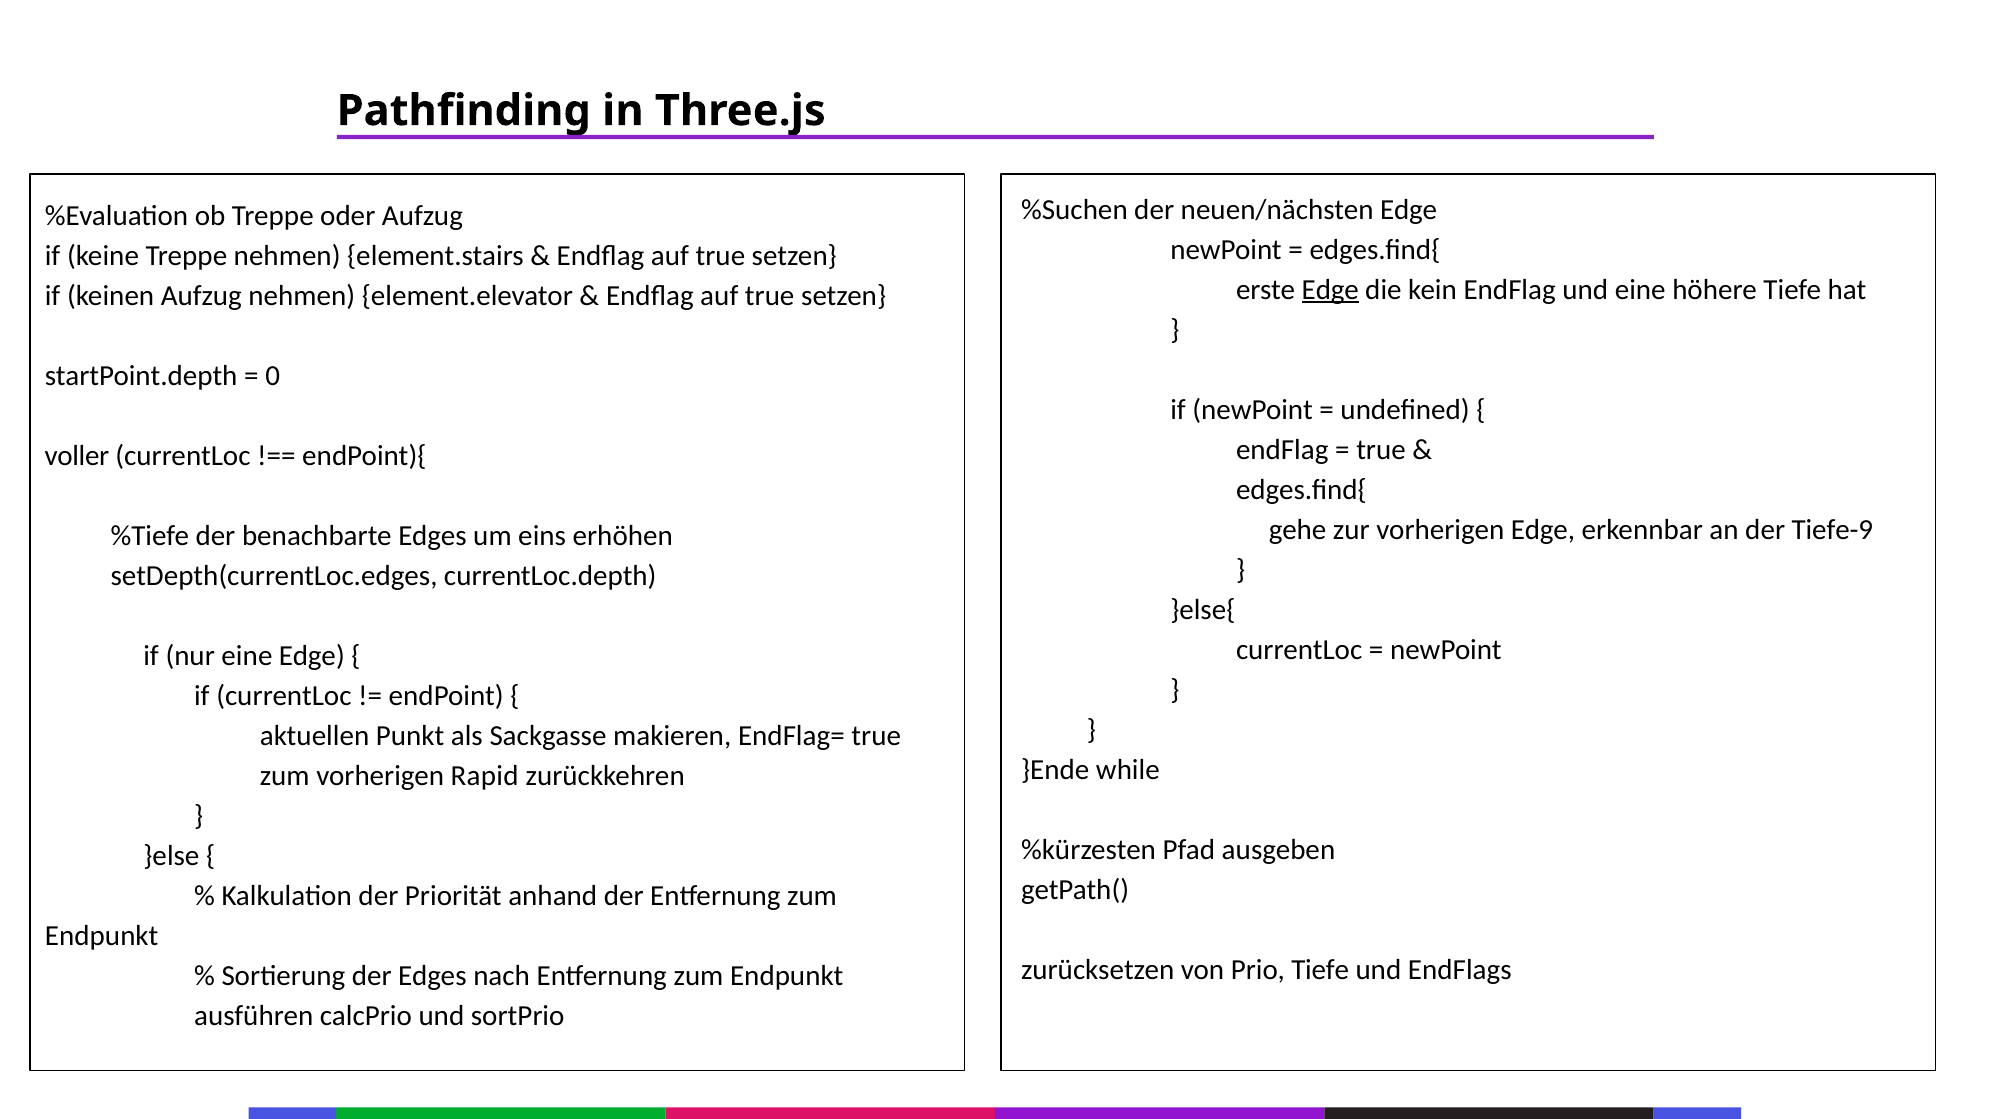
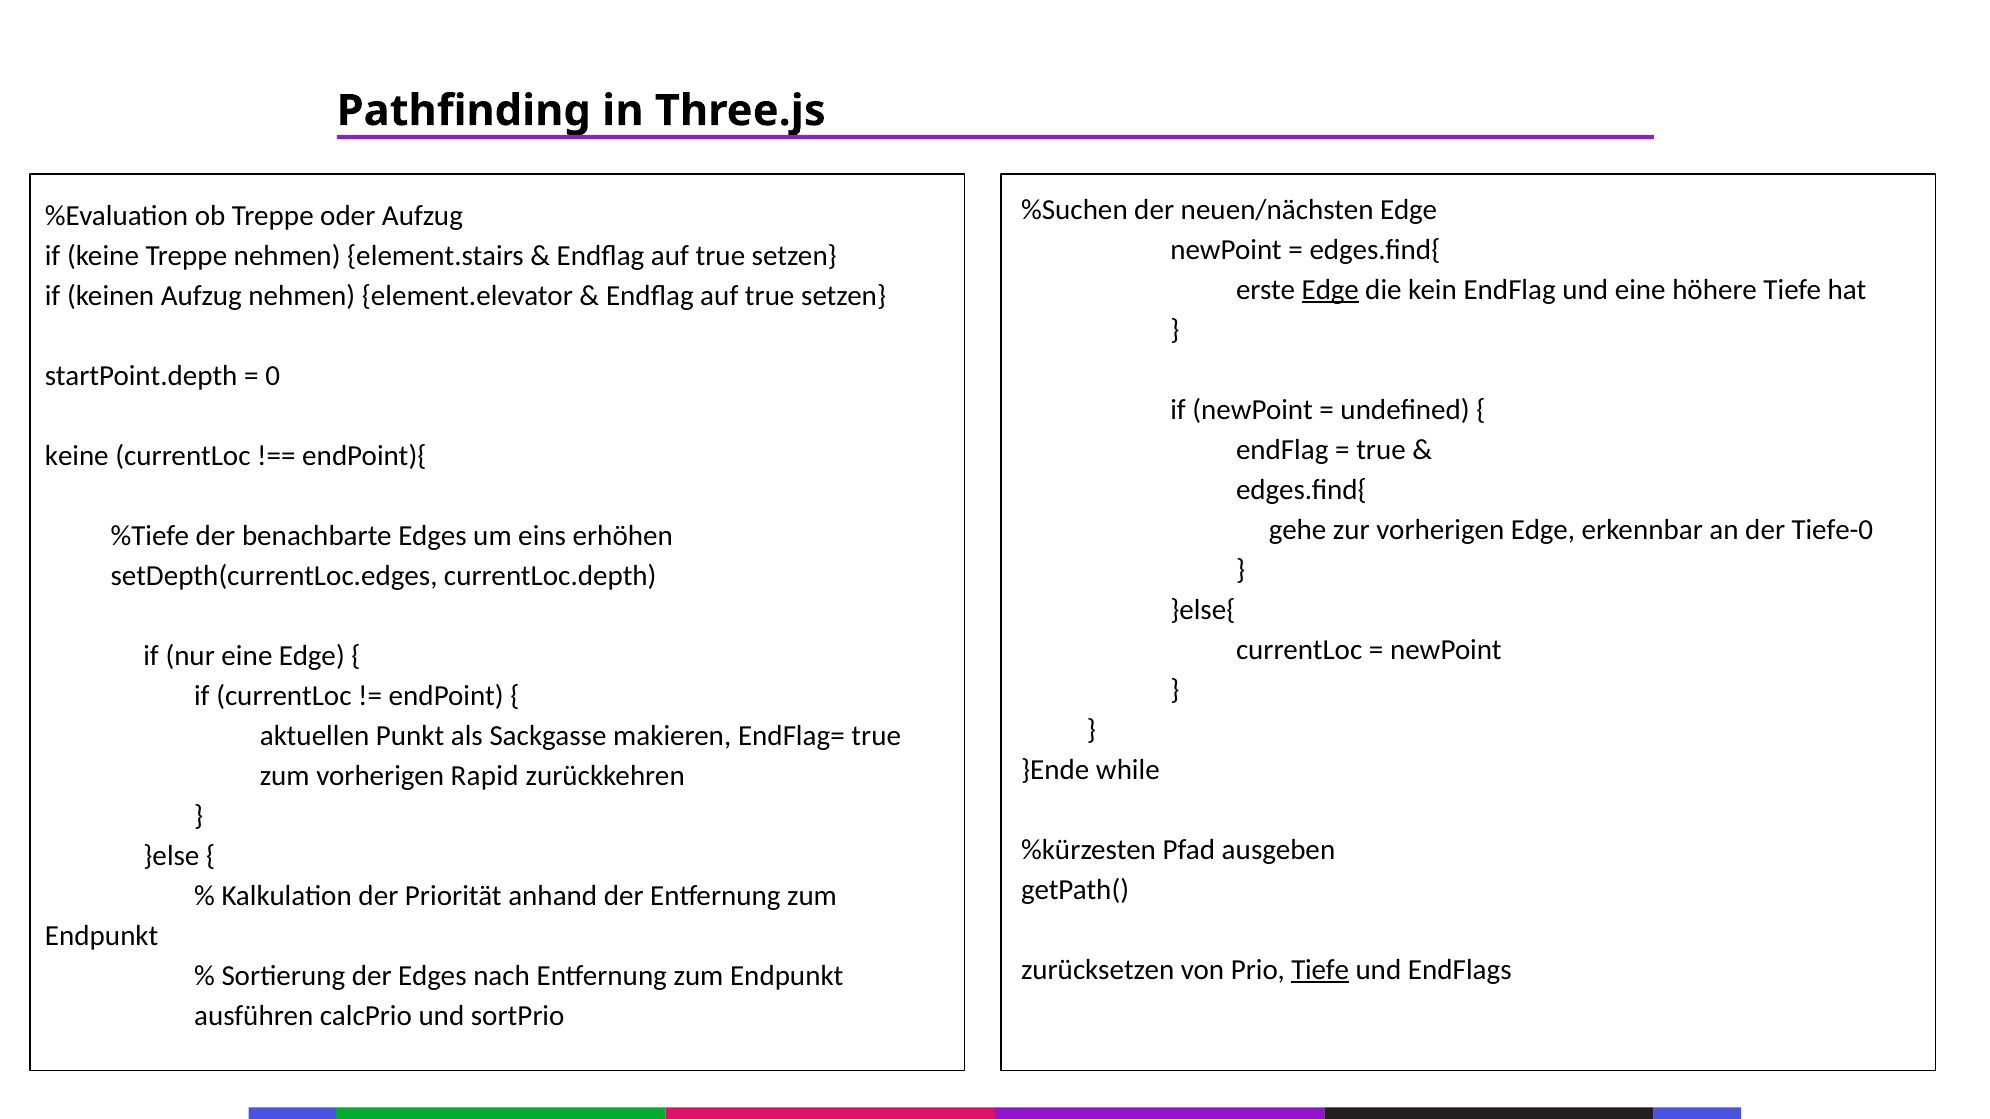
voller at (77, 456): voller -> keine
Tiefe-9: Tiefe-9 -> Tiefe-0
Tiefe at (1320, 970) underline: none -> present
